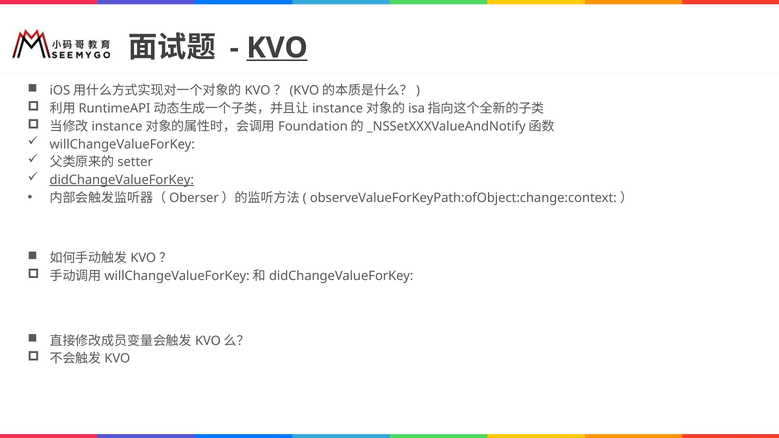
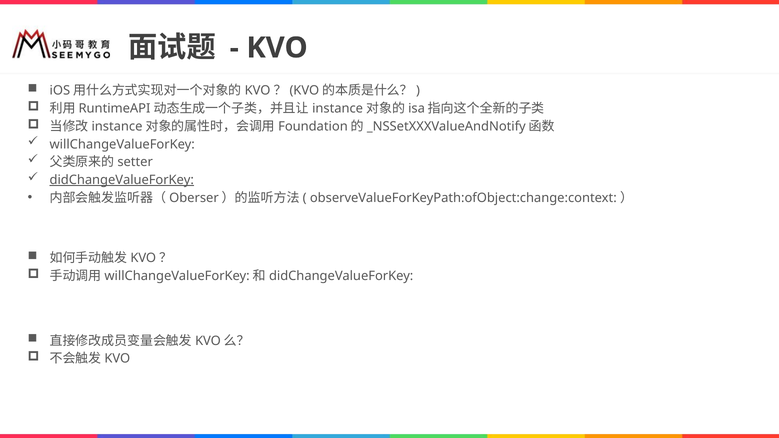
KVO underline: present -> none
